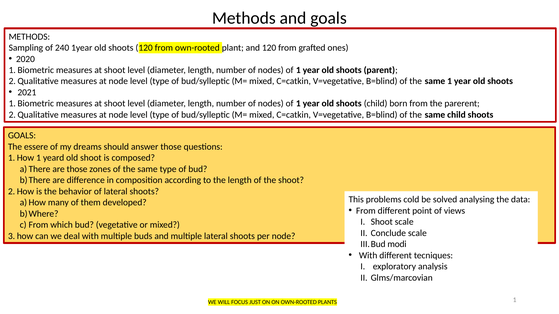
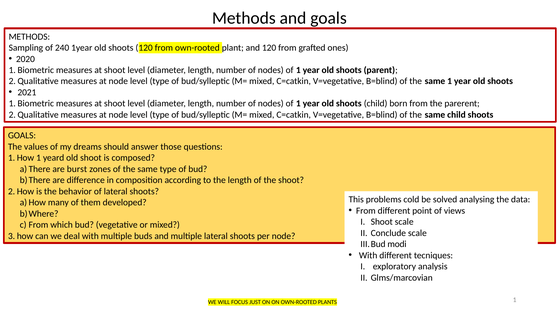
essere: essere -> values
are those: those -> burst
